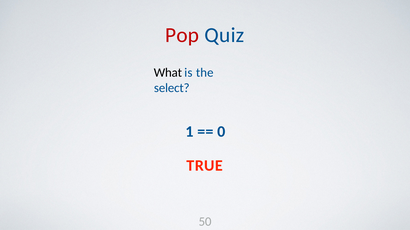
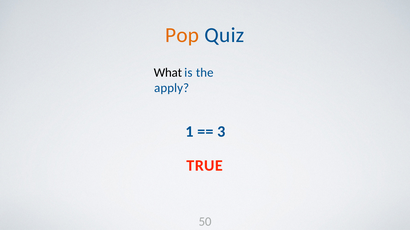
Pop colour: red -> orange
select: select -> apply
0: 0 -> 3
